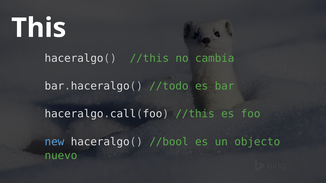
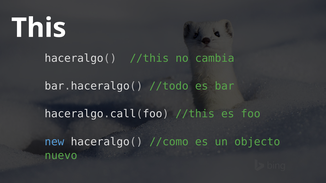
//bool: //bool -> //como
